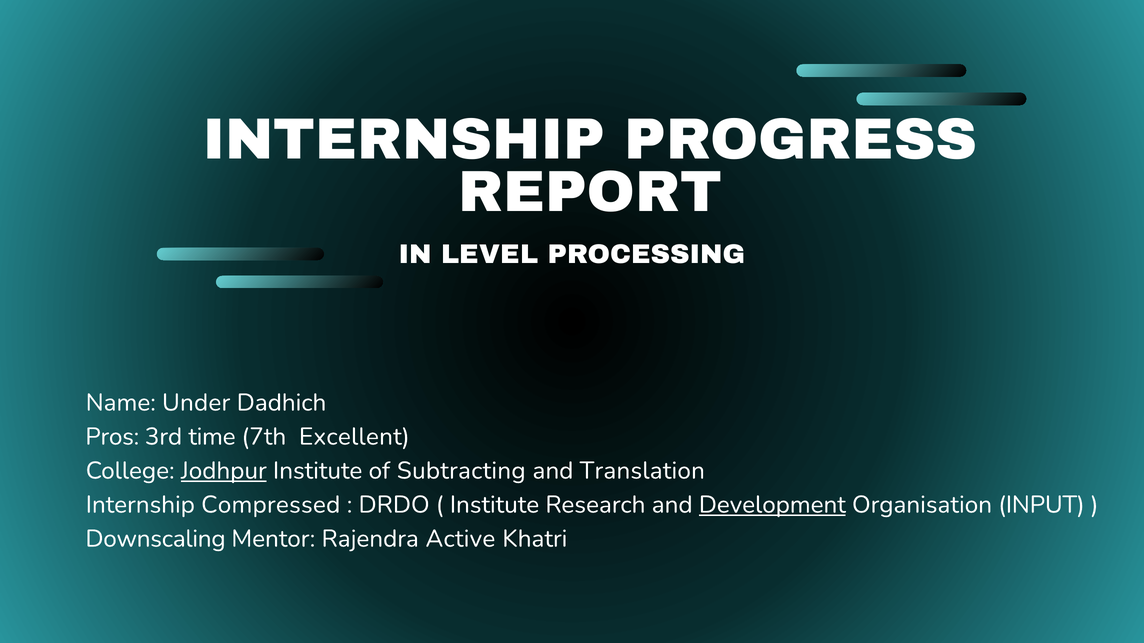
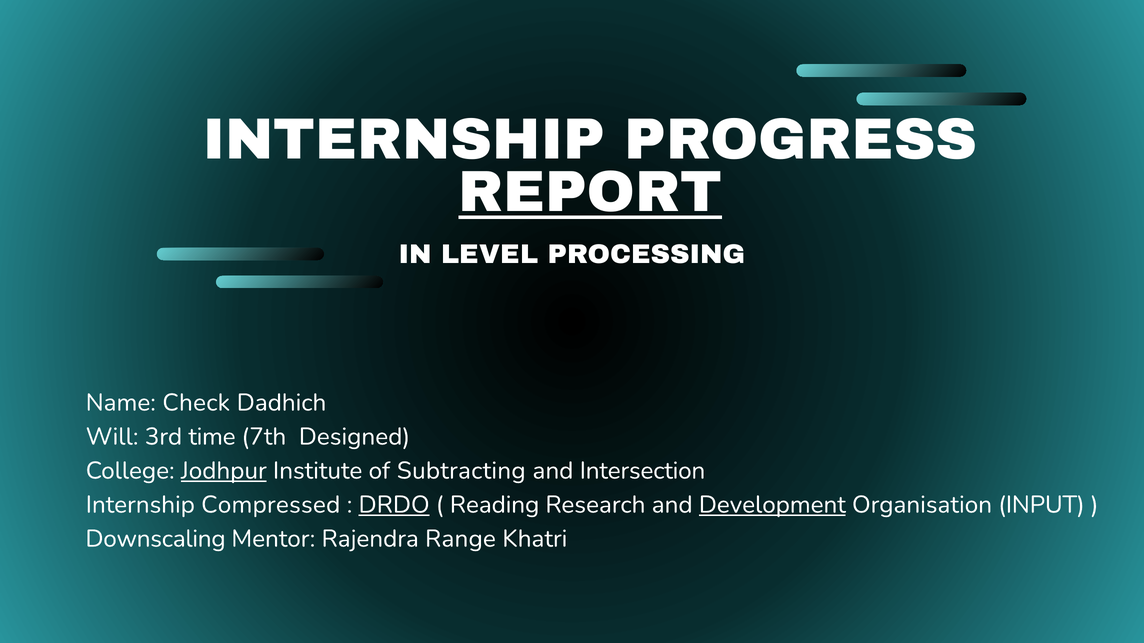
REPORT underline: none -> present
Under: Under -> Check
Pros: Pros -> Will
Excellent: Excellent -> Designed
Translation: Translation -> Intersection
DRDO underline: none -> present
Institute at (494, 505): Institute -> Reading
Active: Active -> Range
